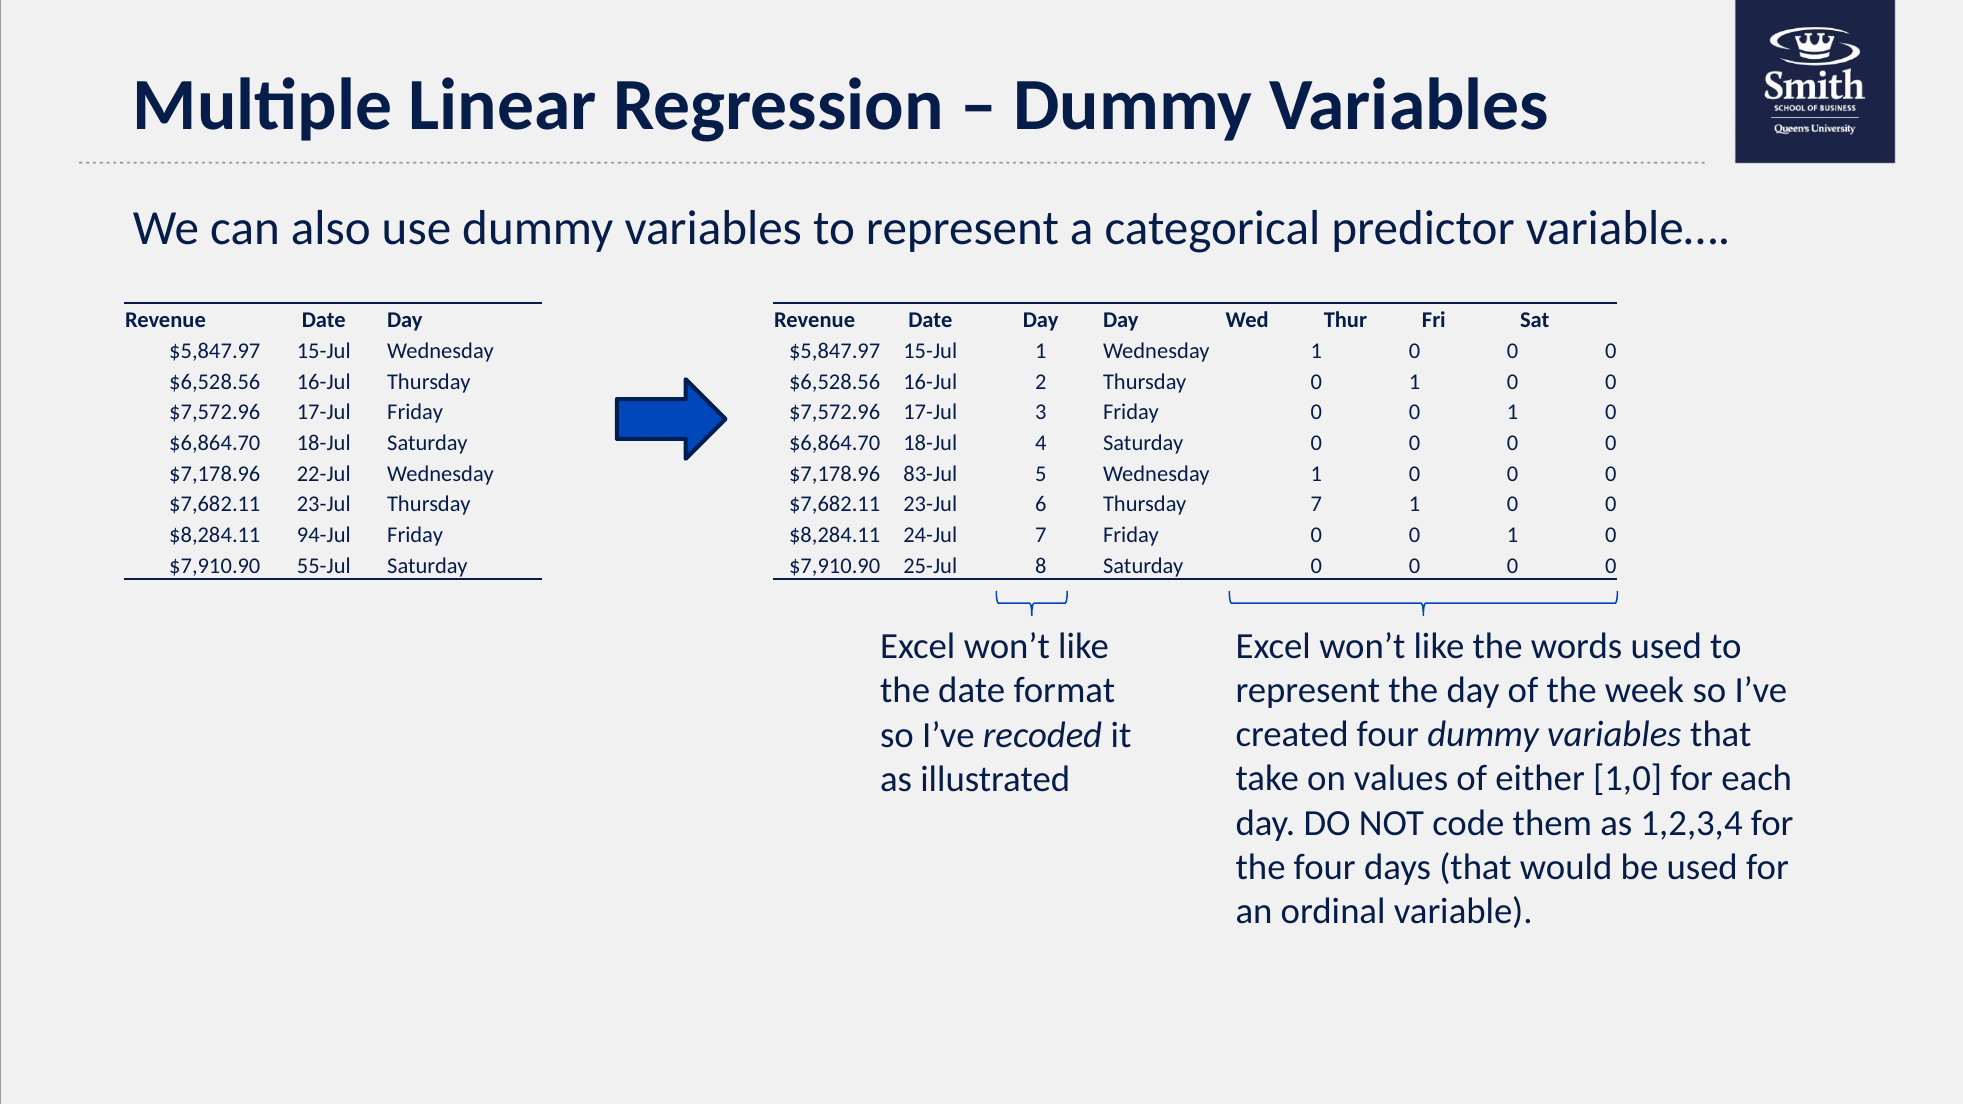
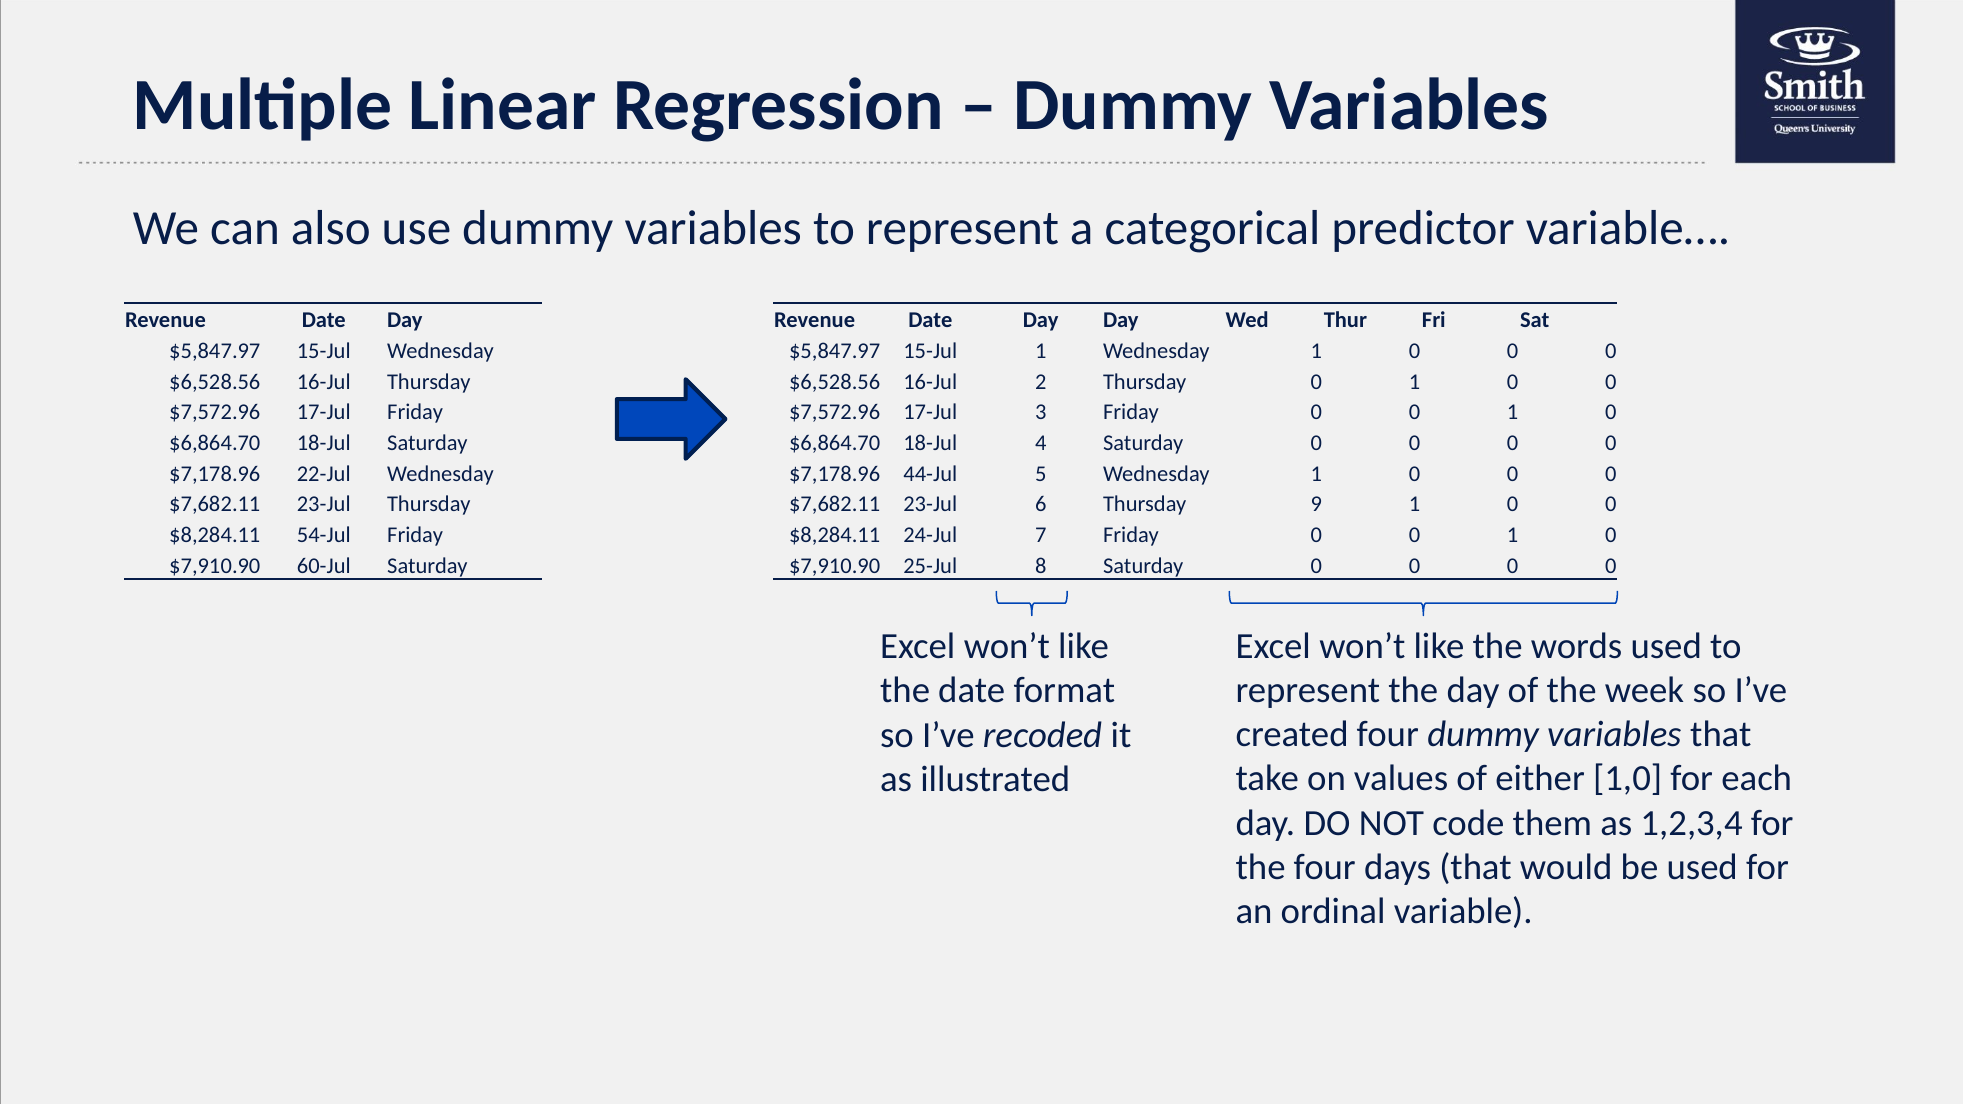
83-Jul: 83-Jul -> 44-Jul
Thursday 7: 7 -> 9
94-Jul: 94-Jul -> 54-Jul
55-Jul: 55-Jul -> 60-Jul
